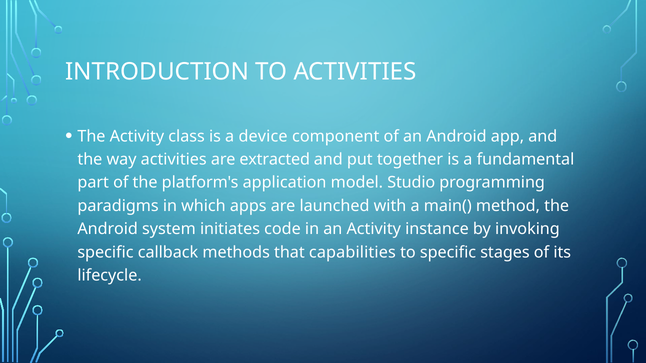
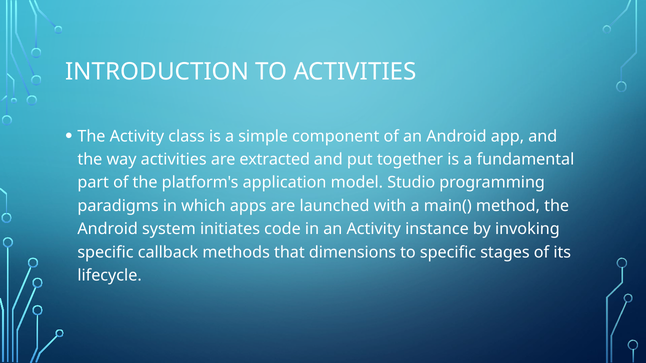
device: device -> simple
capabilities: capabilities -> dimensions
